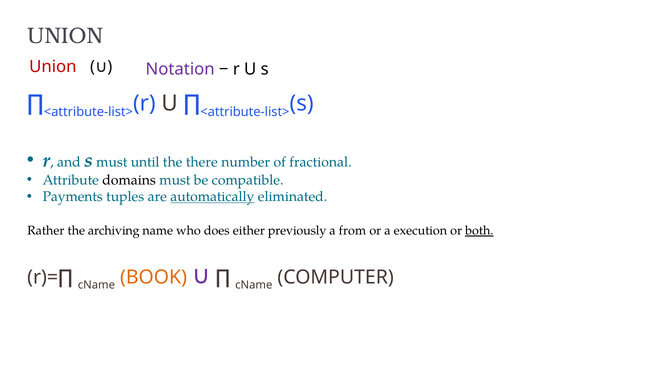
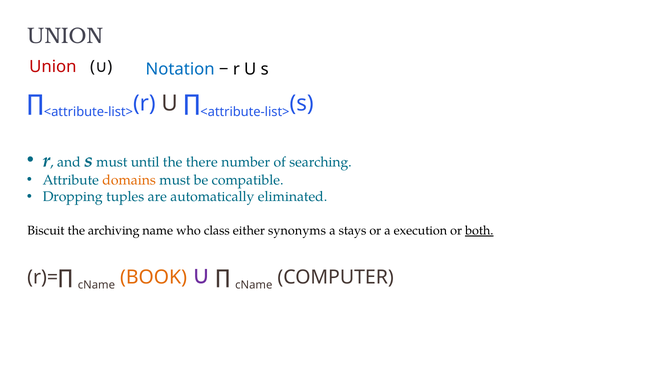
Notation colour: purple -> blue
fractional: fractional -> searching
domains colour: black -> orange
Payments: Payments -> Dropping
automatically underline: present -> none
Rather: Rather -> Biscuit
does: does -> class
previously: previously -> synonyms
from: from -> stays
